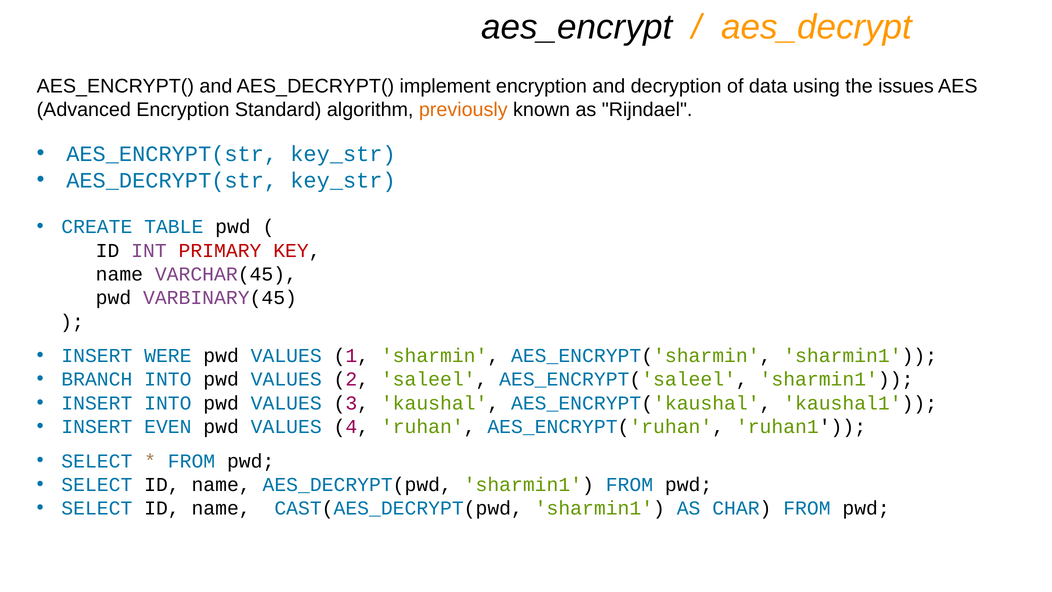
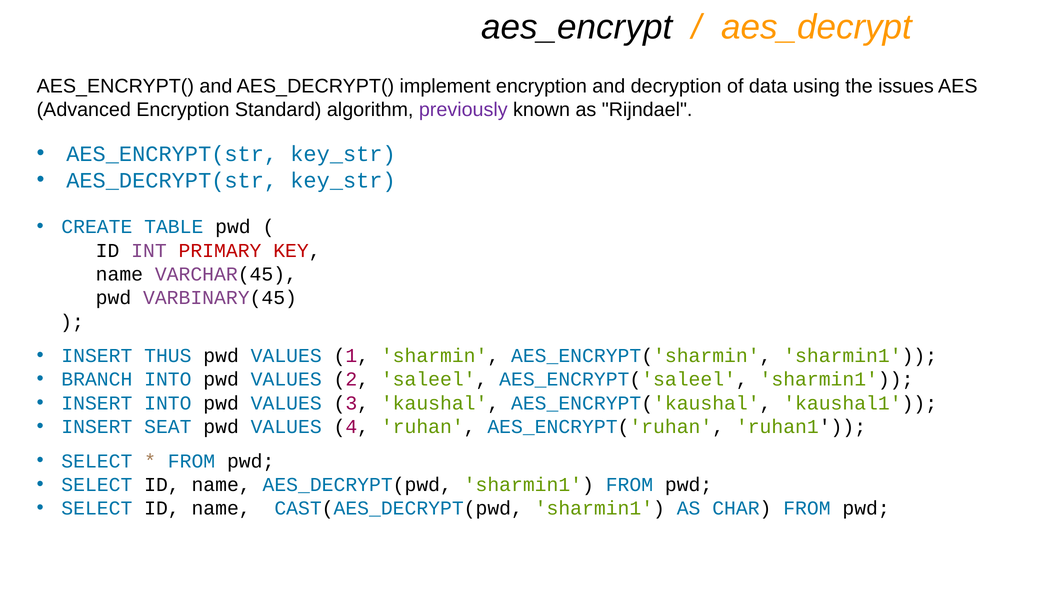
previously colour: orange -> purple
WERE: WERE -> THUS
EVEN: EVEN -> SEAT
